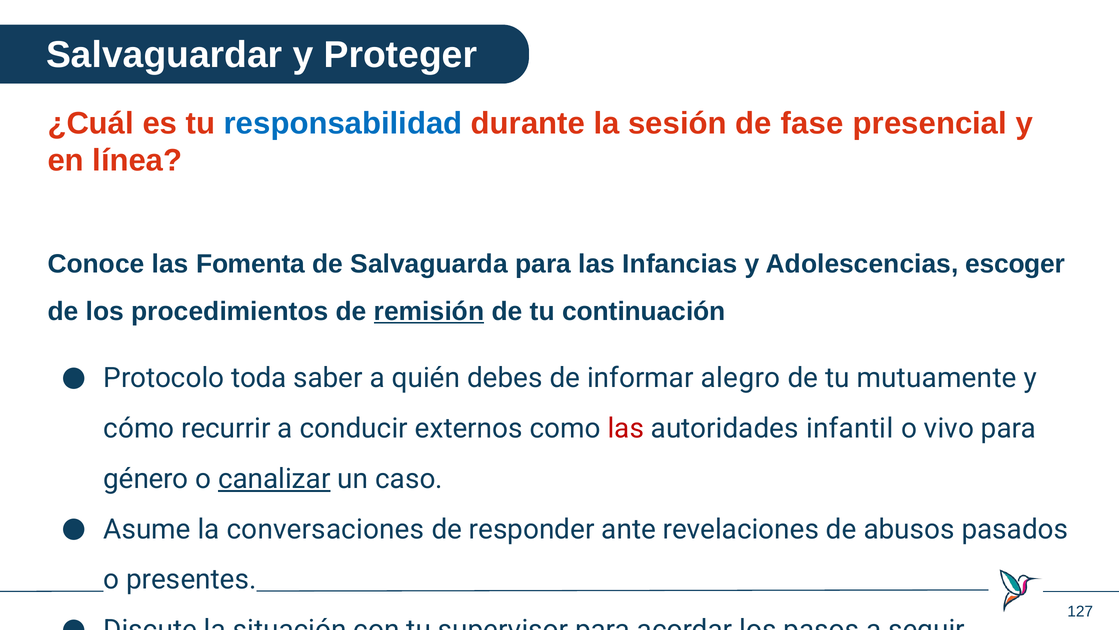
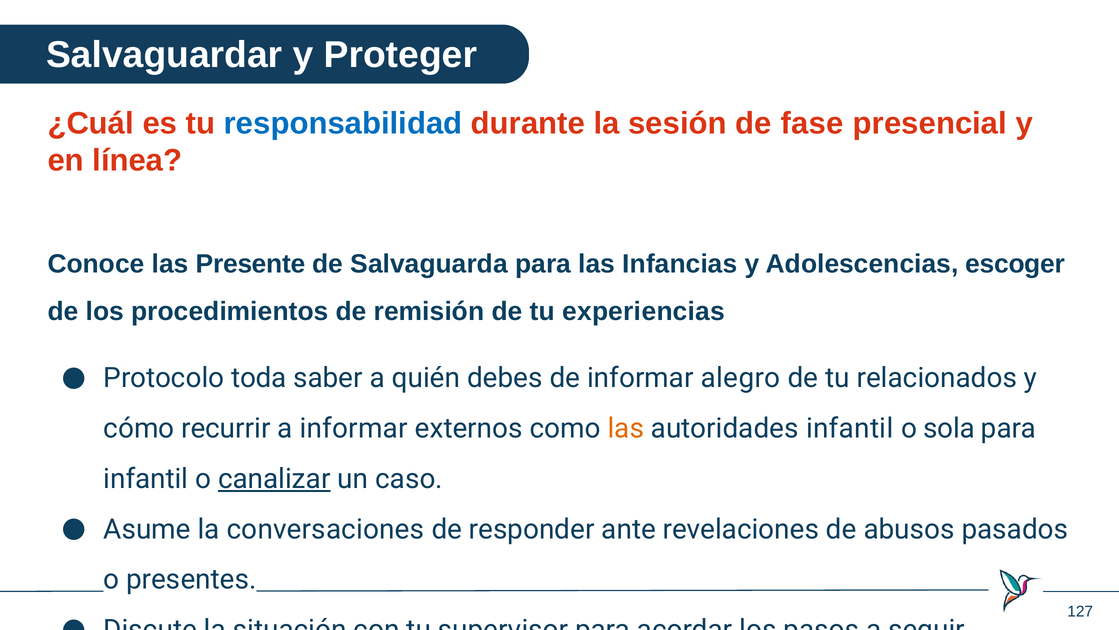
Fomenta: Fomenta -> Presente
remisión underline: present -> none
continuación: continuación -> experiencias
mutuamente: mutuamente -> relacionados
a conducir: conducir -> informar
las at (626, 428) colour: red -> orange
vivo at (949, 428): vivo -> sola
género at (146, 479): género -> infantil
